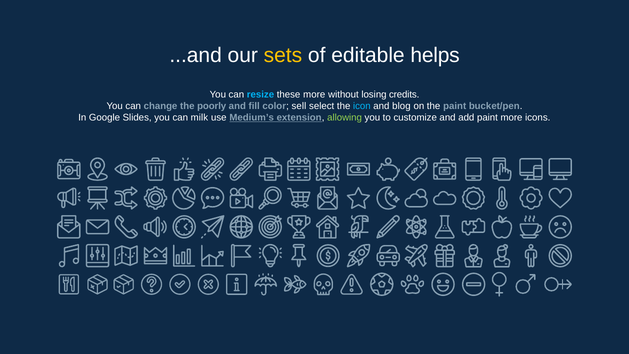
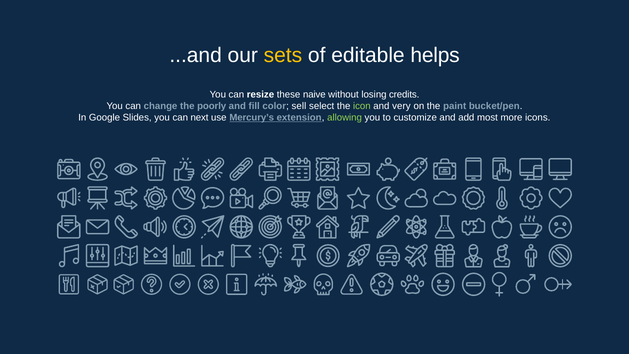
resize colour: light blue -> white
these more: more -> naive
icon colour: light blue -> light green
blog: blog -> very
milk: milk -> next
Medium’s: Medium’s -> Mercury’s
add paint: paint -> most
